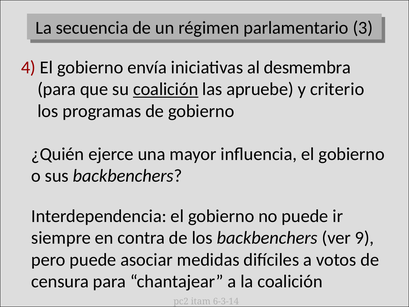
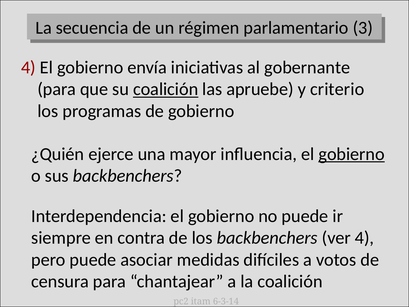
desmembra: desmembra -> gobernante
gobierno at (352, 154) underline: none -> present
ver 9: 9 -> 4
